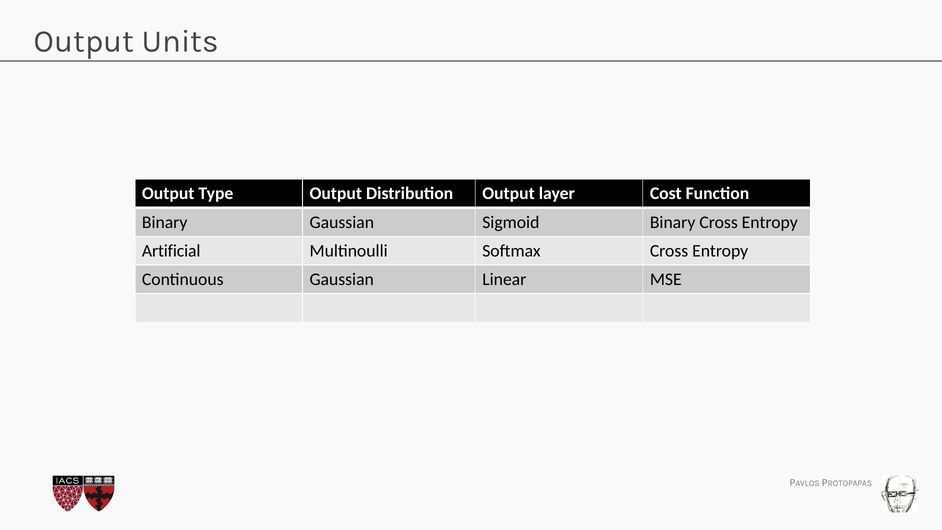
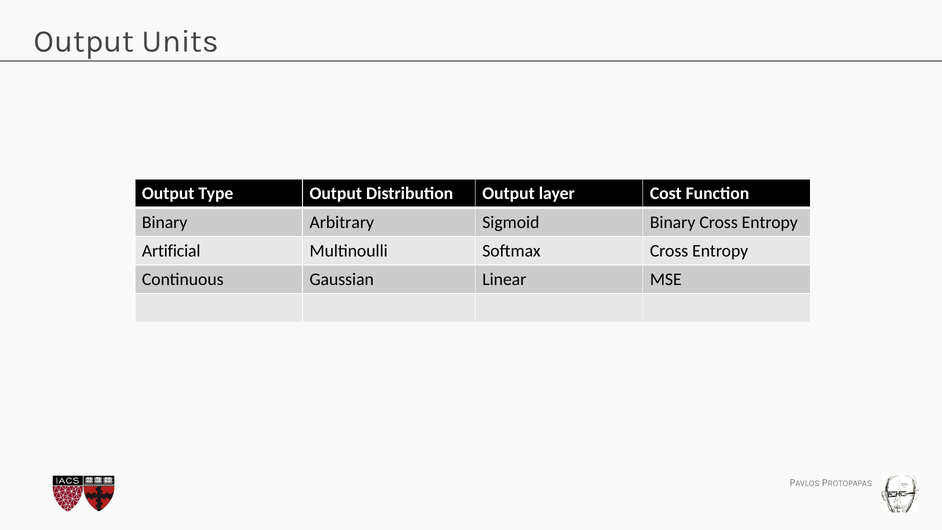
Binary Gaussian: Gaussian -> Arbitrary
